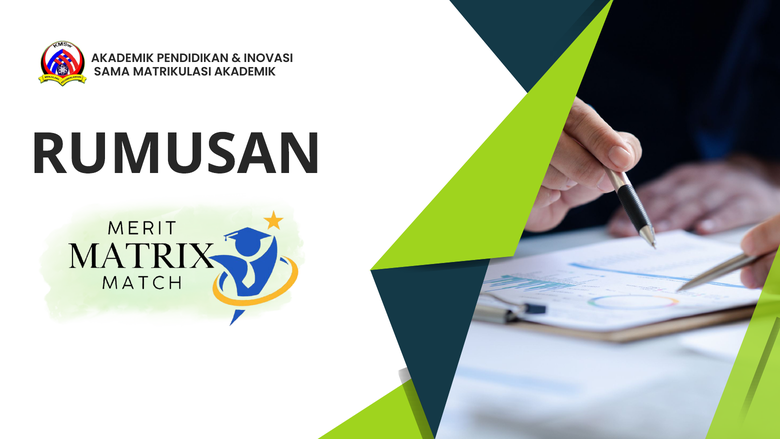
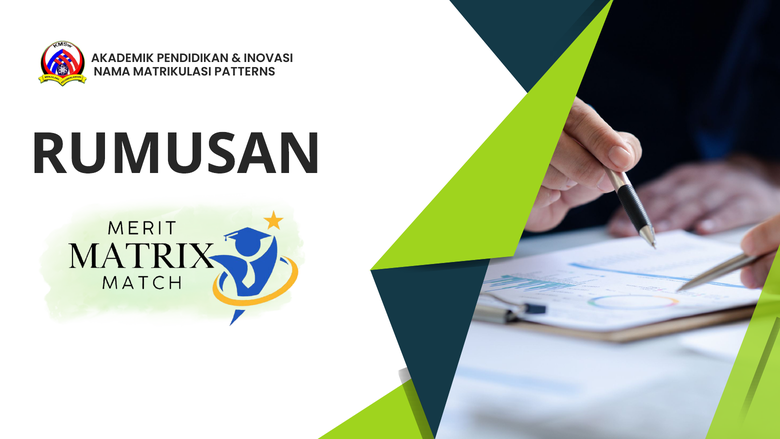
SAMA: SAMA -> NAMA
MATRIKULASI AKADEMIK: AKADEMIK -> PATTERNS
